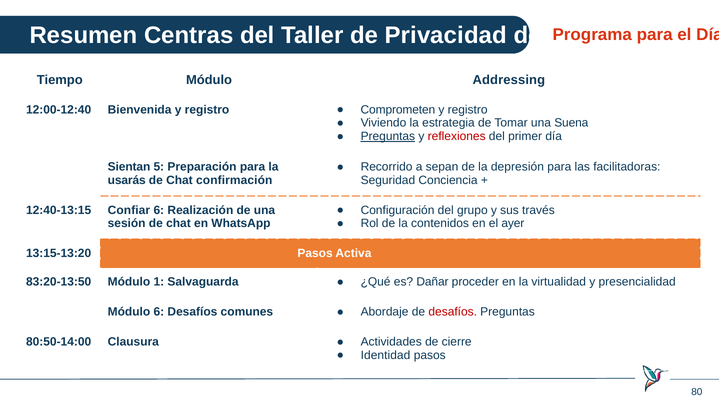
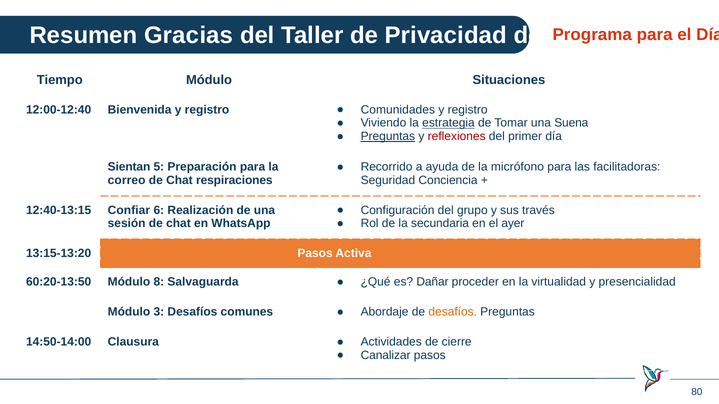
Centras: Centras -> Gracias
Addressing: Addressing -> Situaciones
Comprometen: Comprometen -> Comunidades
estrategia underline: none -> present
sepan: sepan -> ayuda
depresión: depresión -> micrófono
usarás: usarás -> correo
confirmación: confirmación -> respiraciones
contenidos: contenidos -> secundaria
83:20-13:50: 83:20-13:50 -> 60:20-13:50
1: 1 -> 8
Módulo 6: 6 -> 3
desafíos at (453, 312) colour: red -> orange
80:50-14:00: 80:50-14:00 -> 14:50-14:00
Identidad: Identidad -> Canalizar
